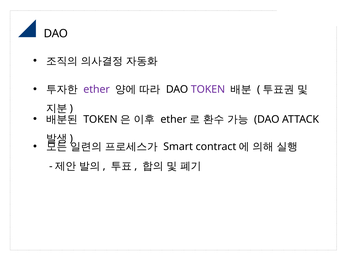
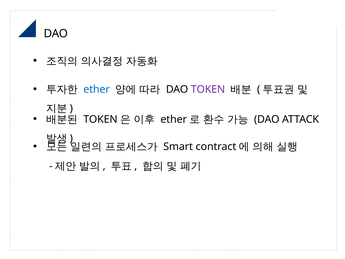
ether at (97, 89) colour: purple -> blue
